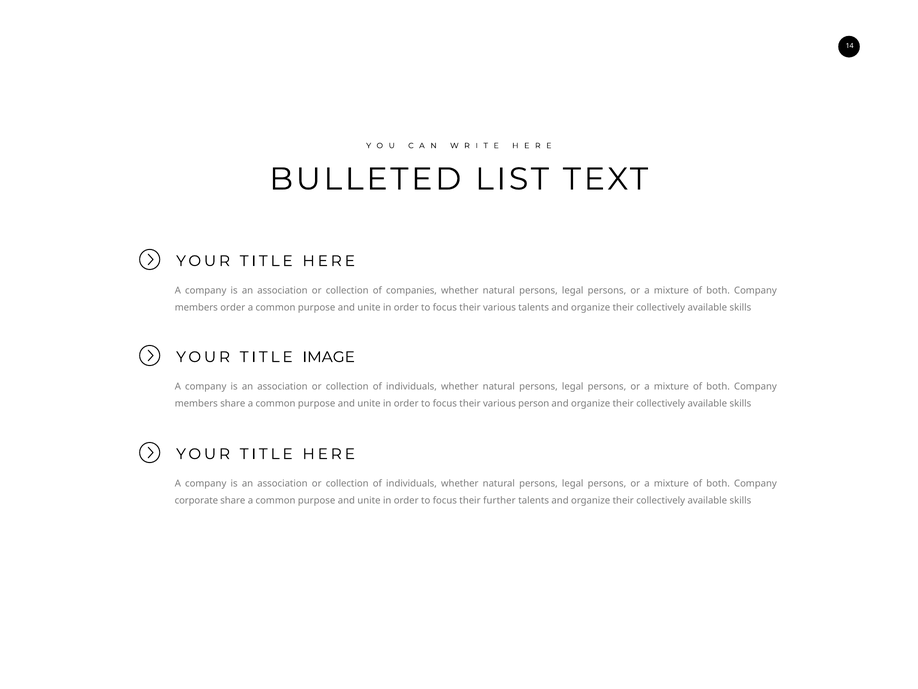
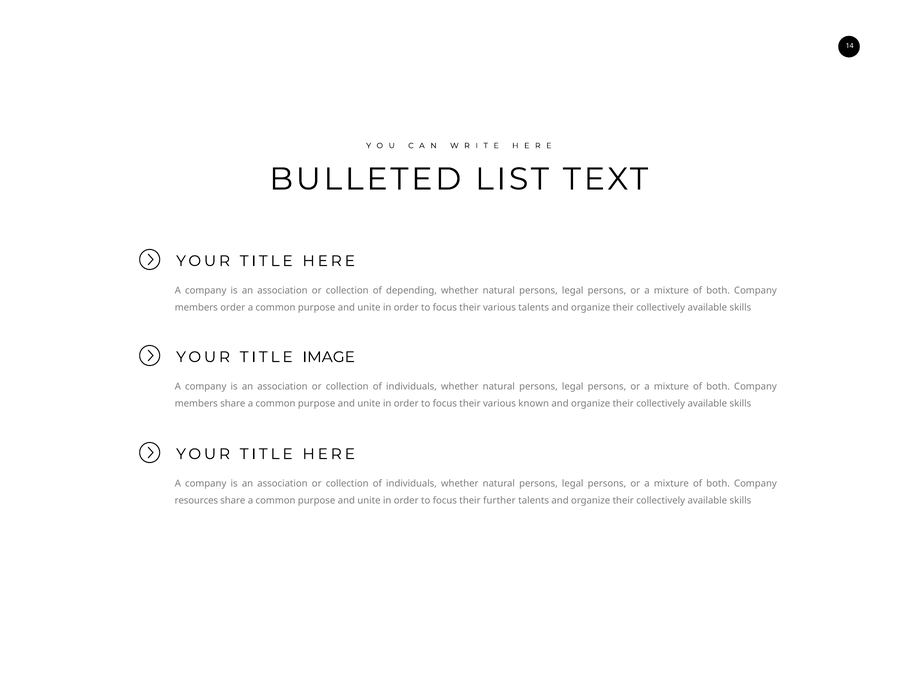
companies: companies -> depending
person: person -> known
corporate: corporate -> resources
